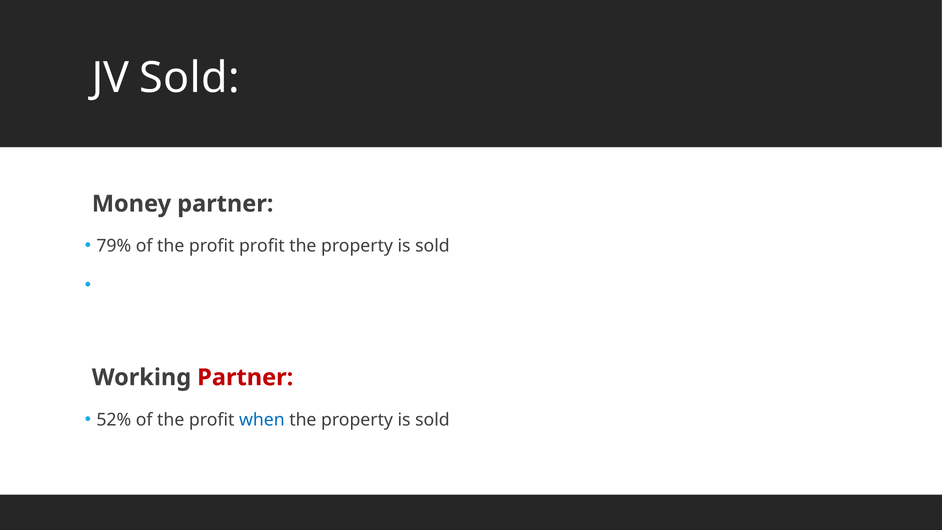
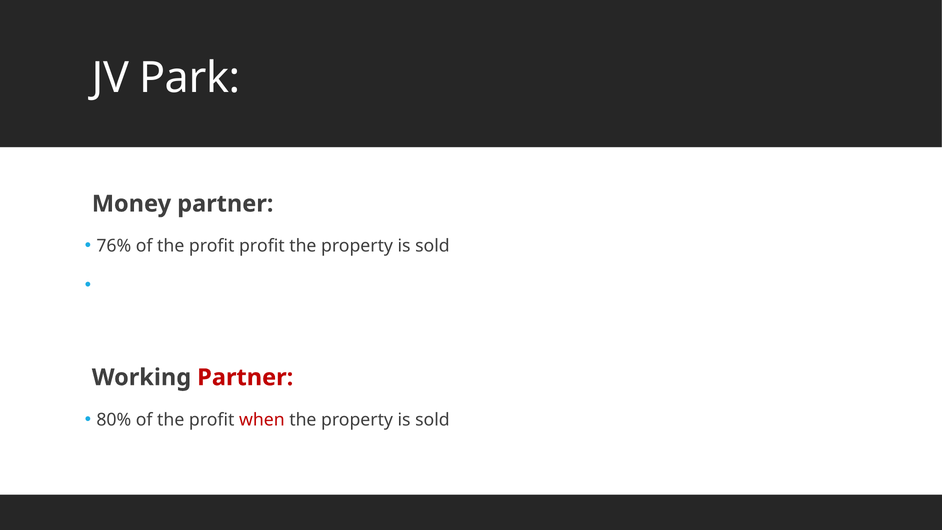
JV Sold: Sold -> Park
79%: 79% -> 76%
52%: 52% -> 80%
when colour: blue -> red
